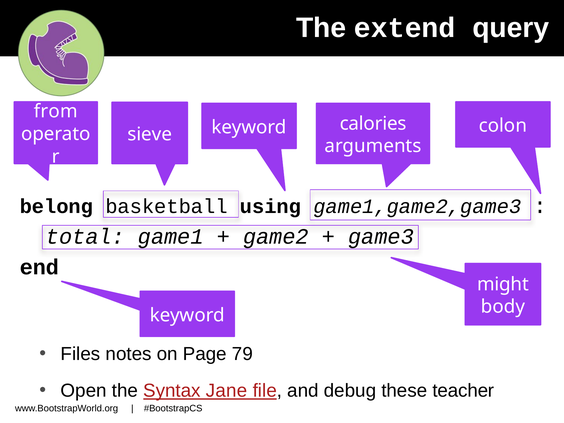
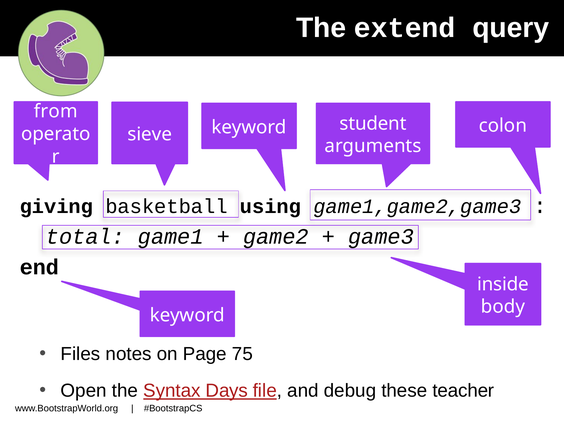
calories: calories -> student
belong: belong -> giving
might: might -> inside
79: 79 -> 75
Jane: Jane -> Days
